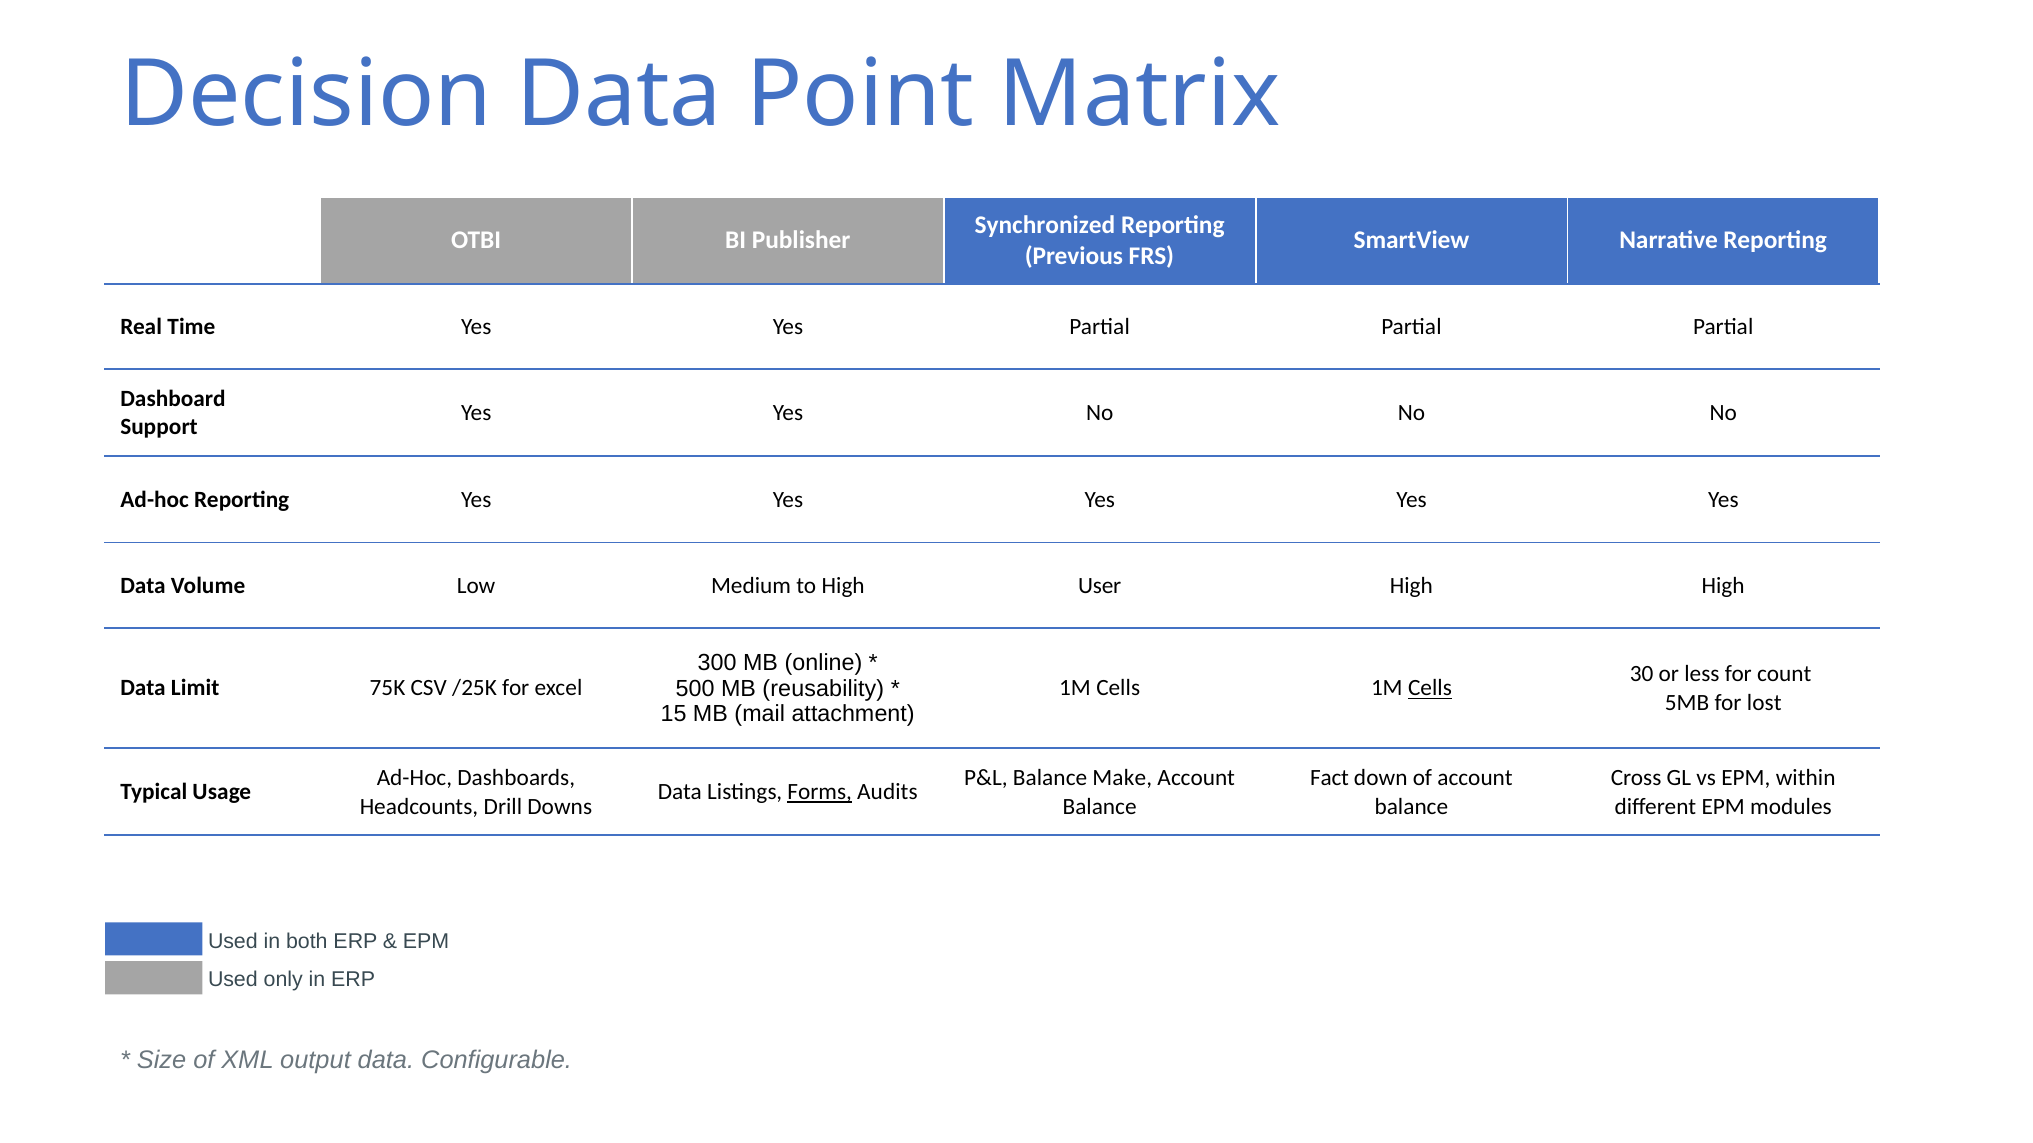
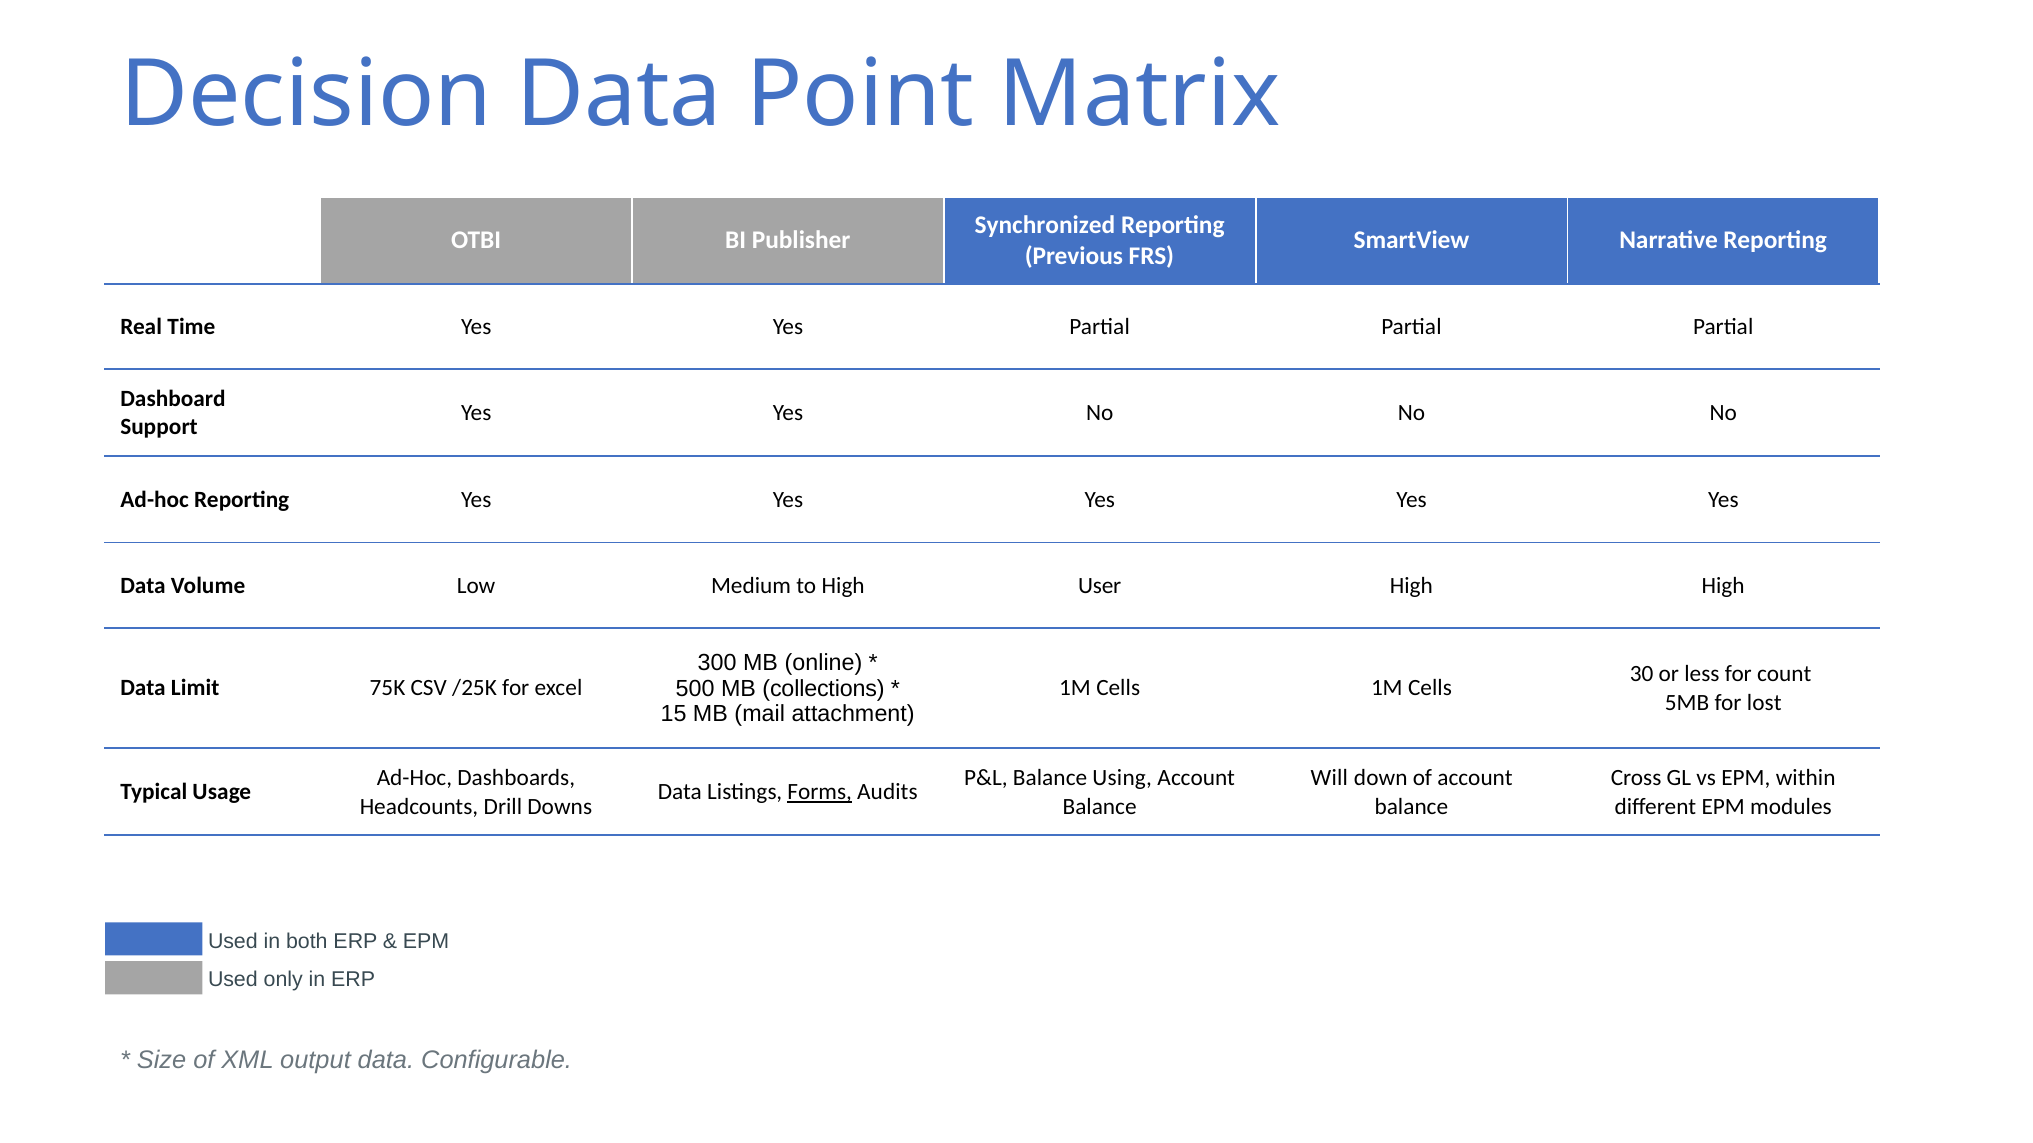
reusability: reusability -> collections
Cells at (1430, 689) underline: present -> none
Make: Make -> Using
Fact: Fact -> Will
